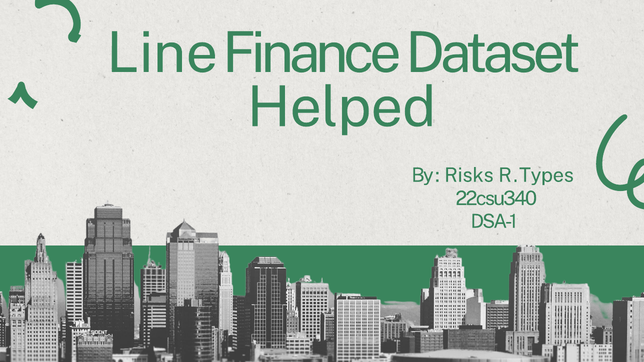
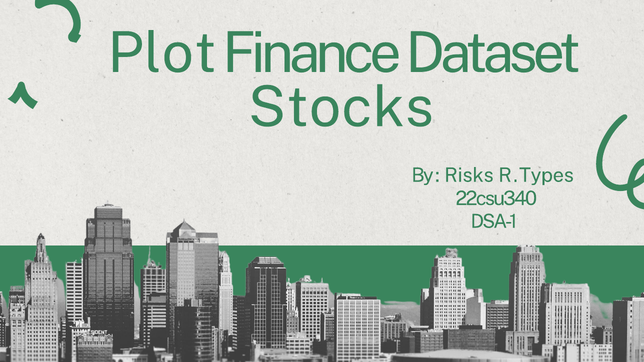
Line: Line -> Plot
Helped: Helped -> Stocks
